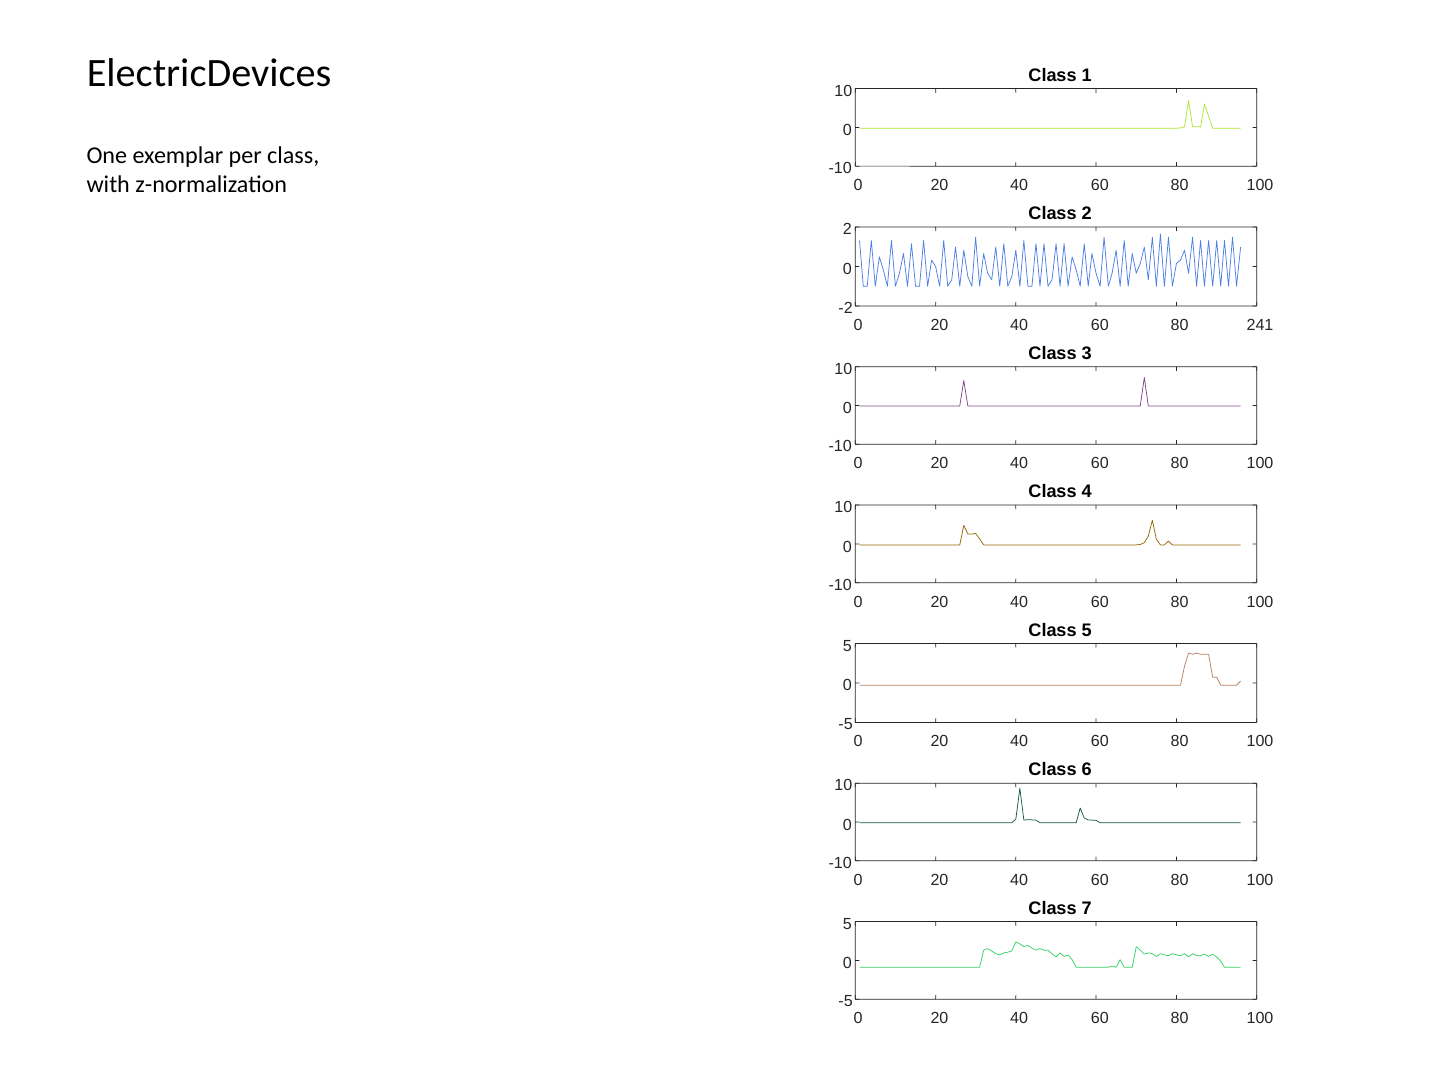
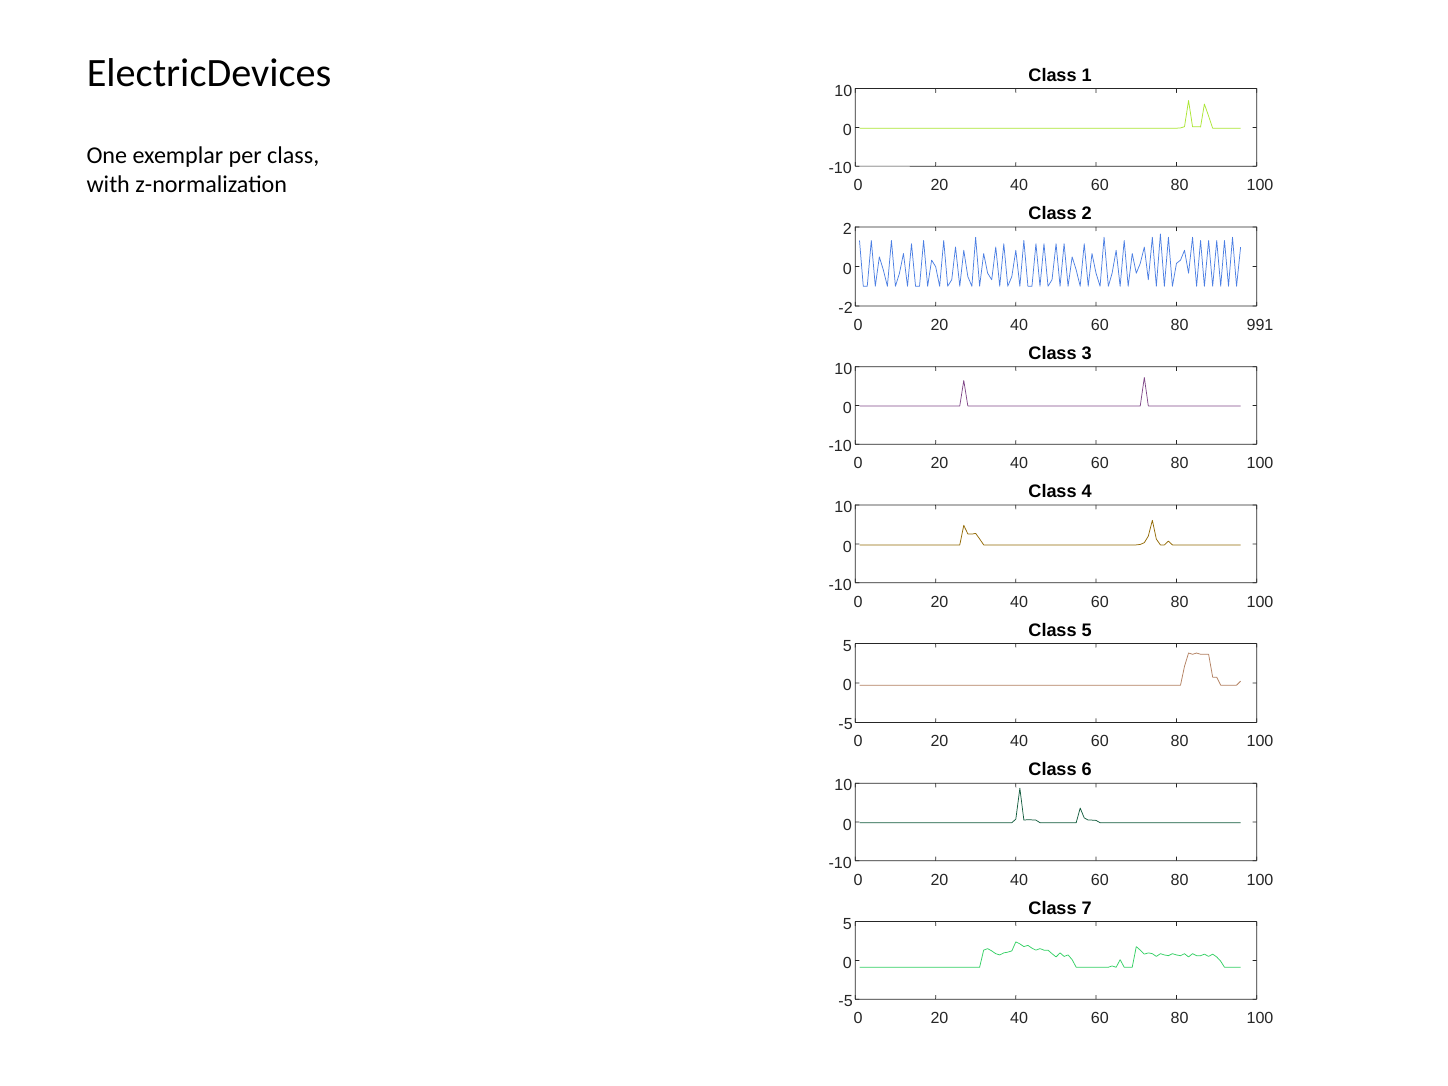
241: 241 -> 991
